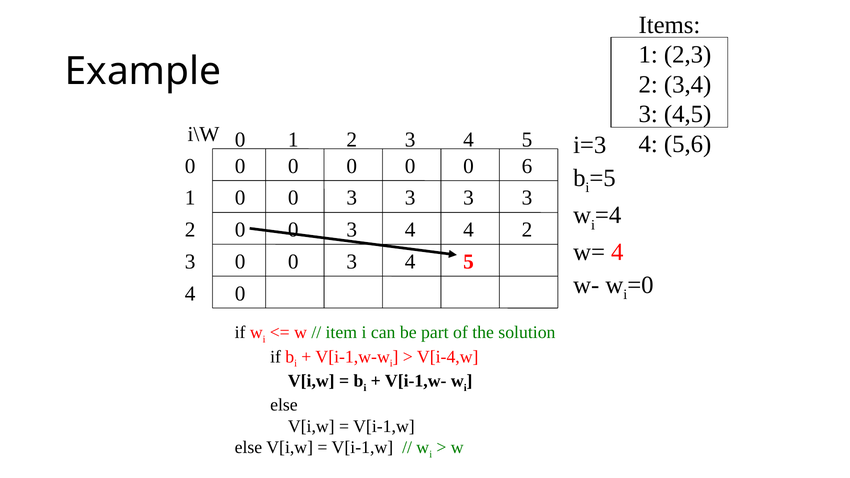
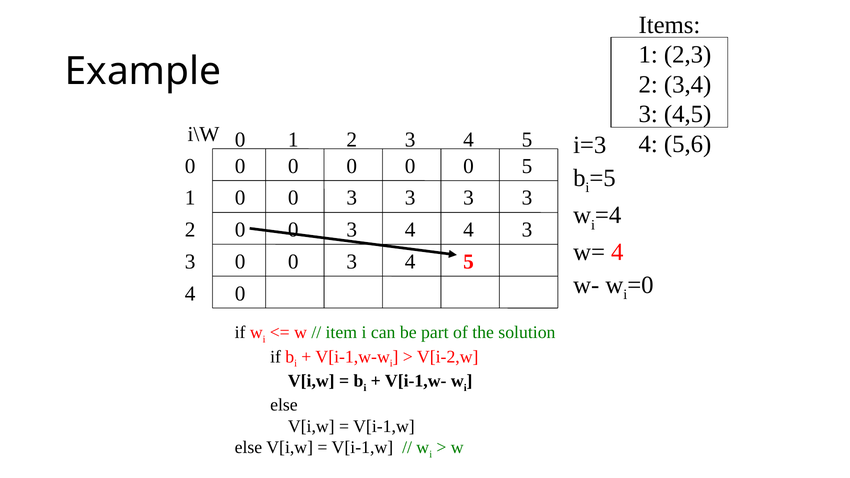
0 6: 6 -> 5
4 2: 2 -> 3
V[i-4,w: V[i-4,w -> V[i-2,w
